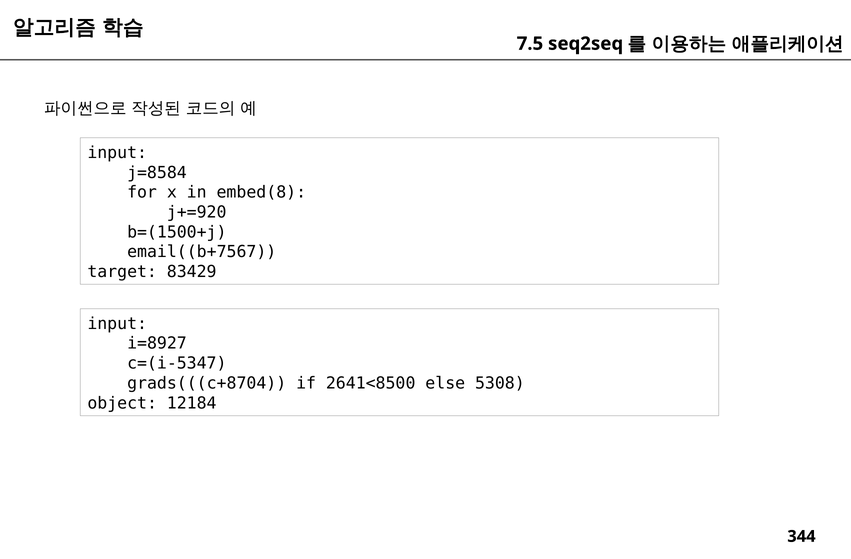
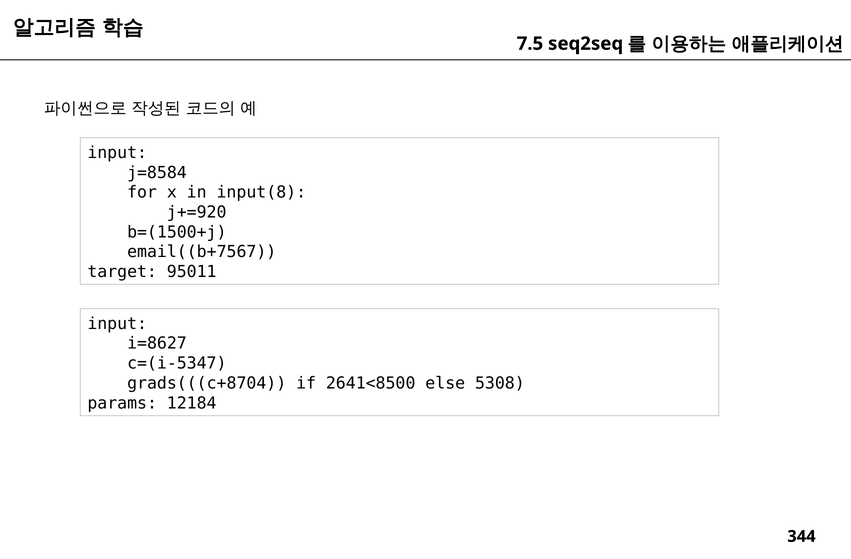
embed(8: embed(8 -> input(8
83429: 83429 -> 95011
i=8927: i=8927 -> i=8627
object: object -> params
